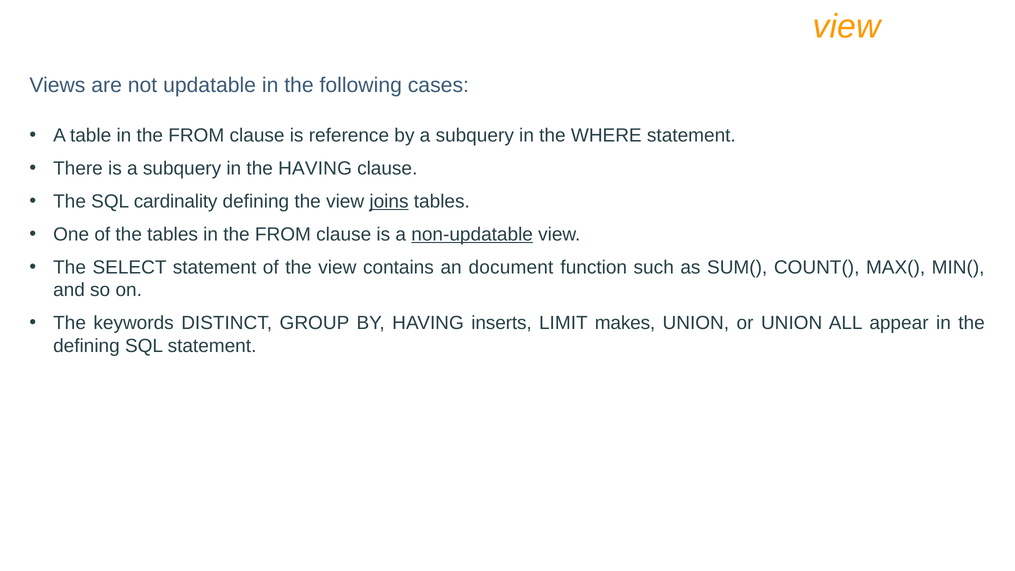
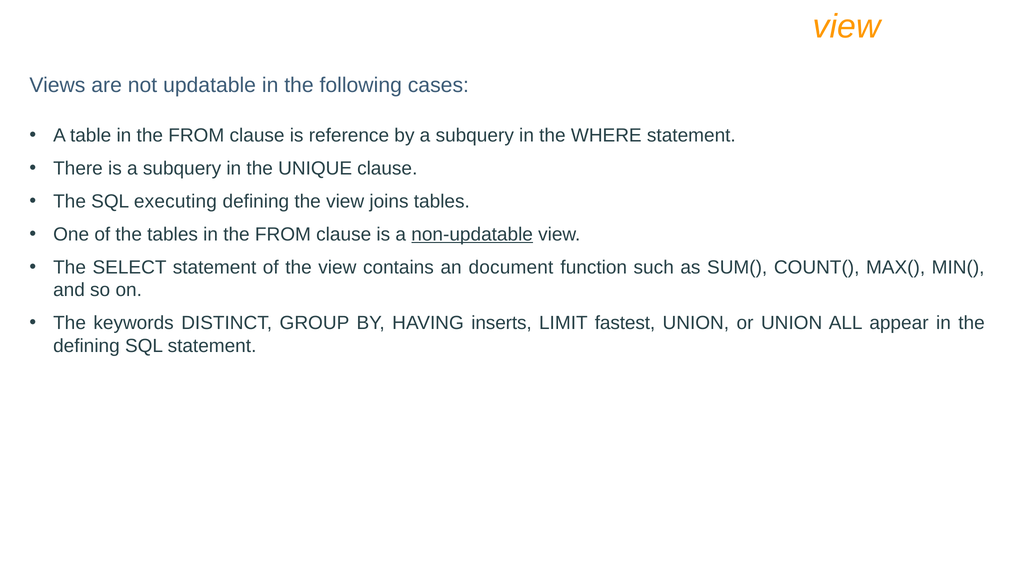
the HAVING: HAVING -> UNIQUE
cardinality: cardinality -> executing
joins underline: present -> none
makes: makes -> fastest
